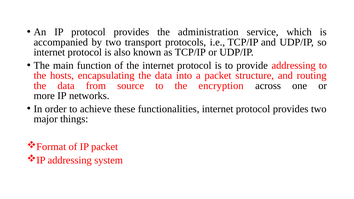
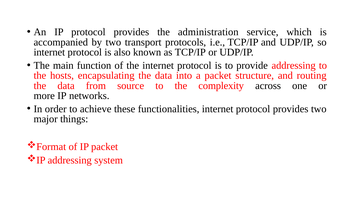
encryption: encryption -> complexity
